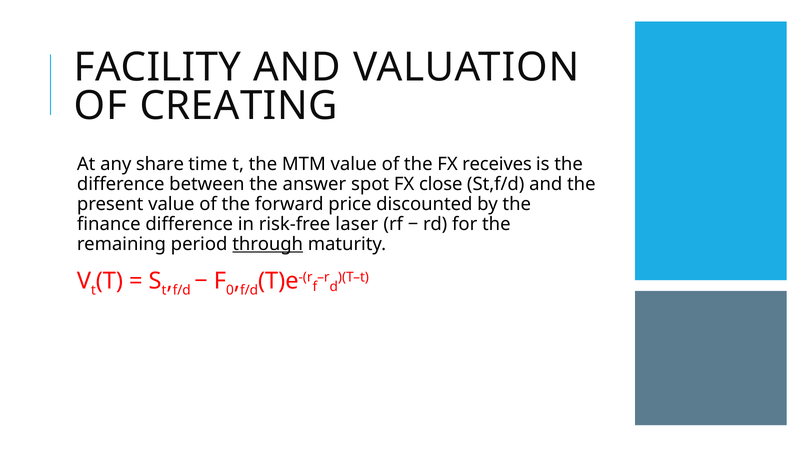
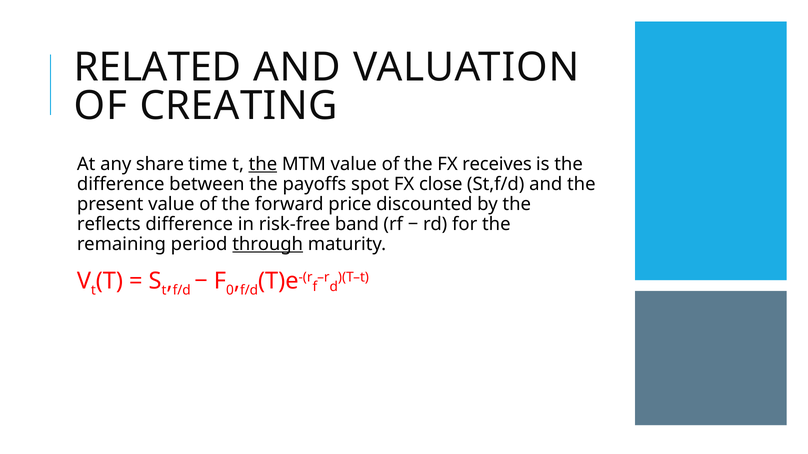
FACILITY: FACILITY -> RELATED
the at (263, 164) underline: none -> present
answer: answer -> payoffs
finance: finance -> reflects
laser: laser -> band
